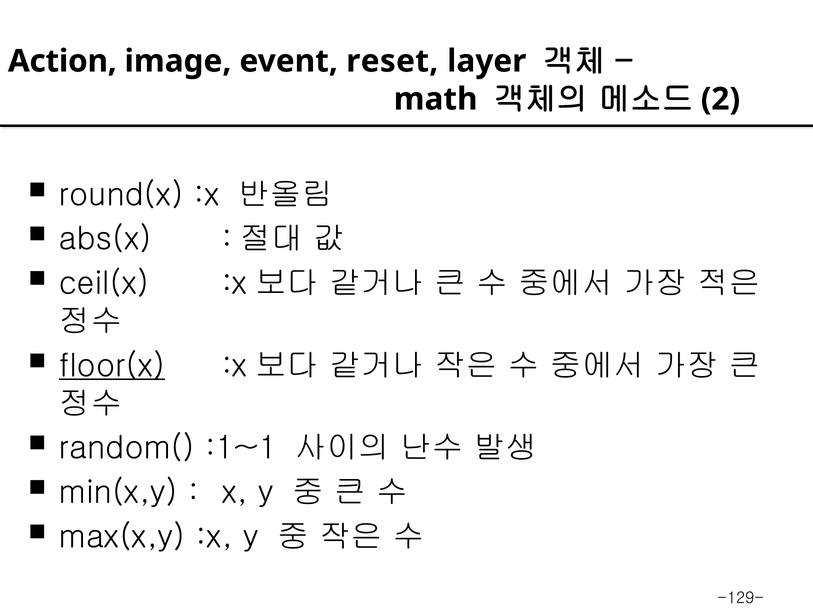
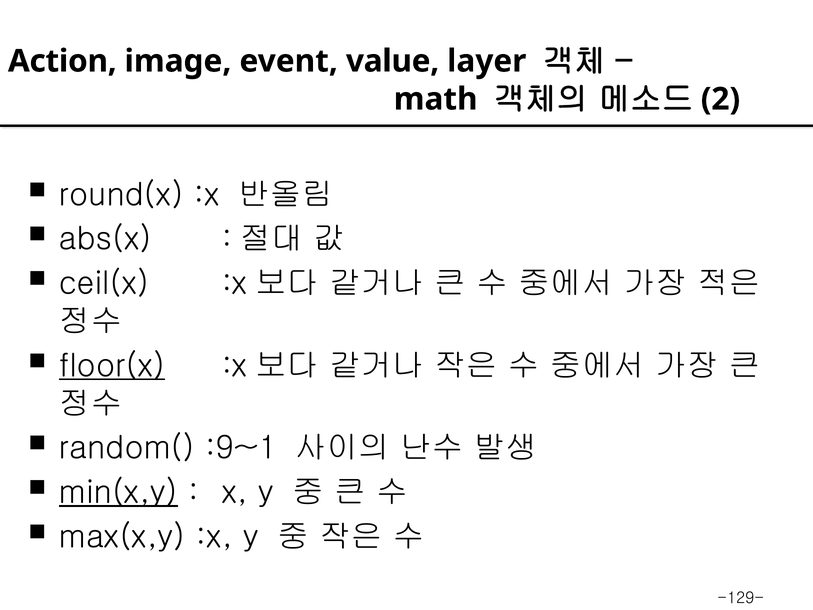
reset: reset -> value
:1~1: :1~1 -> :9~1
min(x,y underline: none -> present
